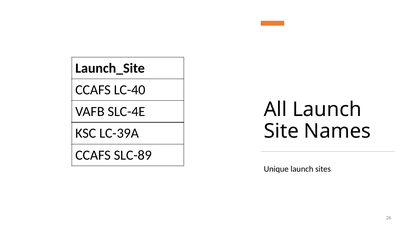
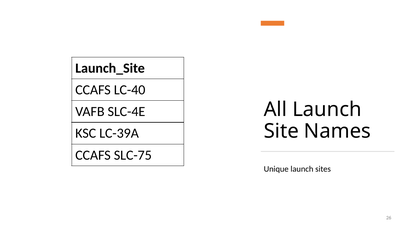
SLC-89: SLC-89 -> SLC-75
